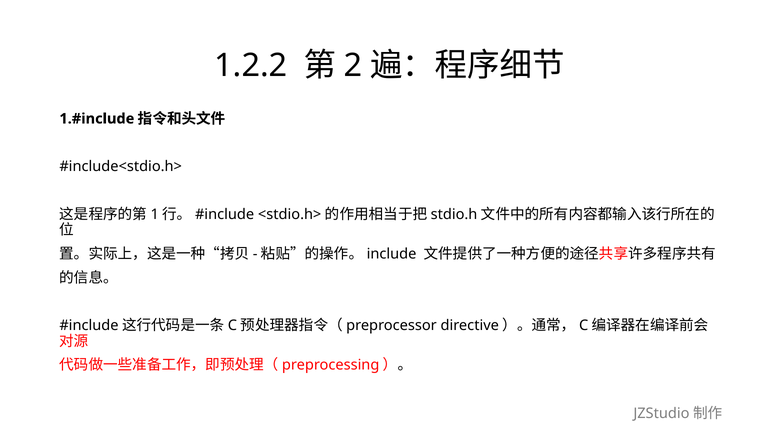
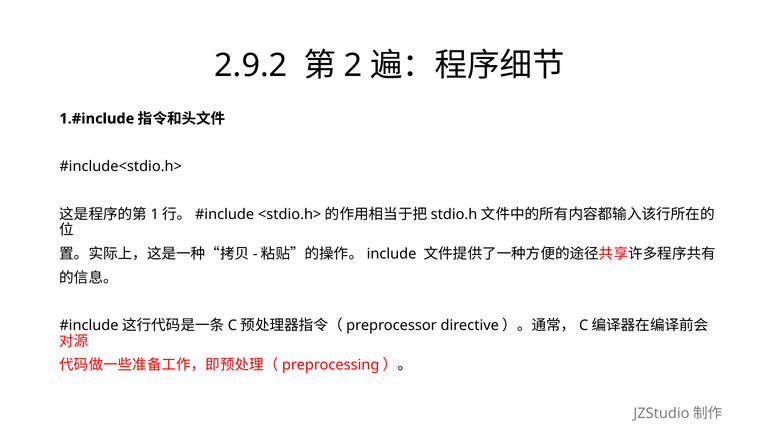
1.2.2: 1.2.2 -> 2.9.2
